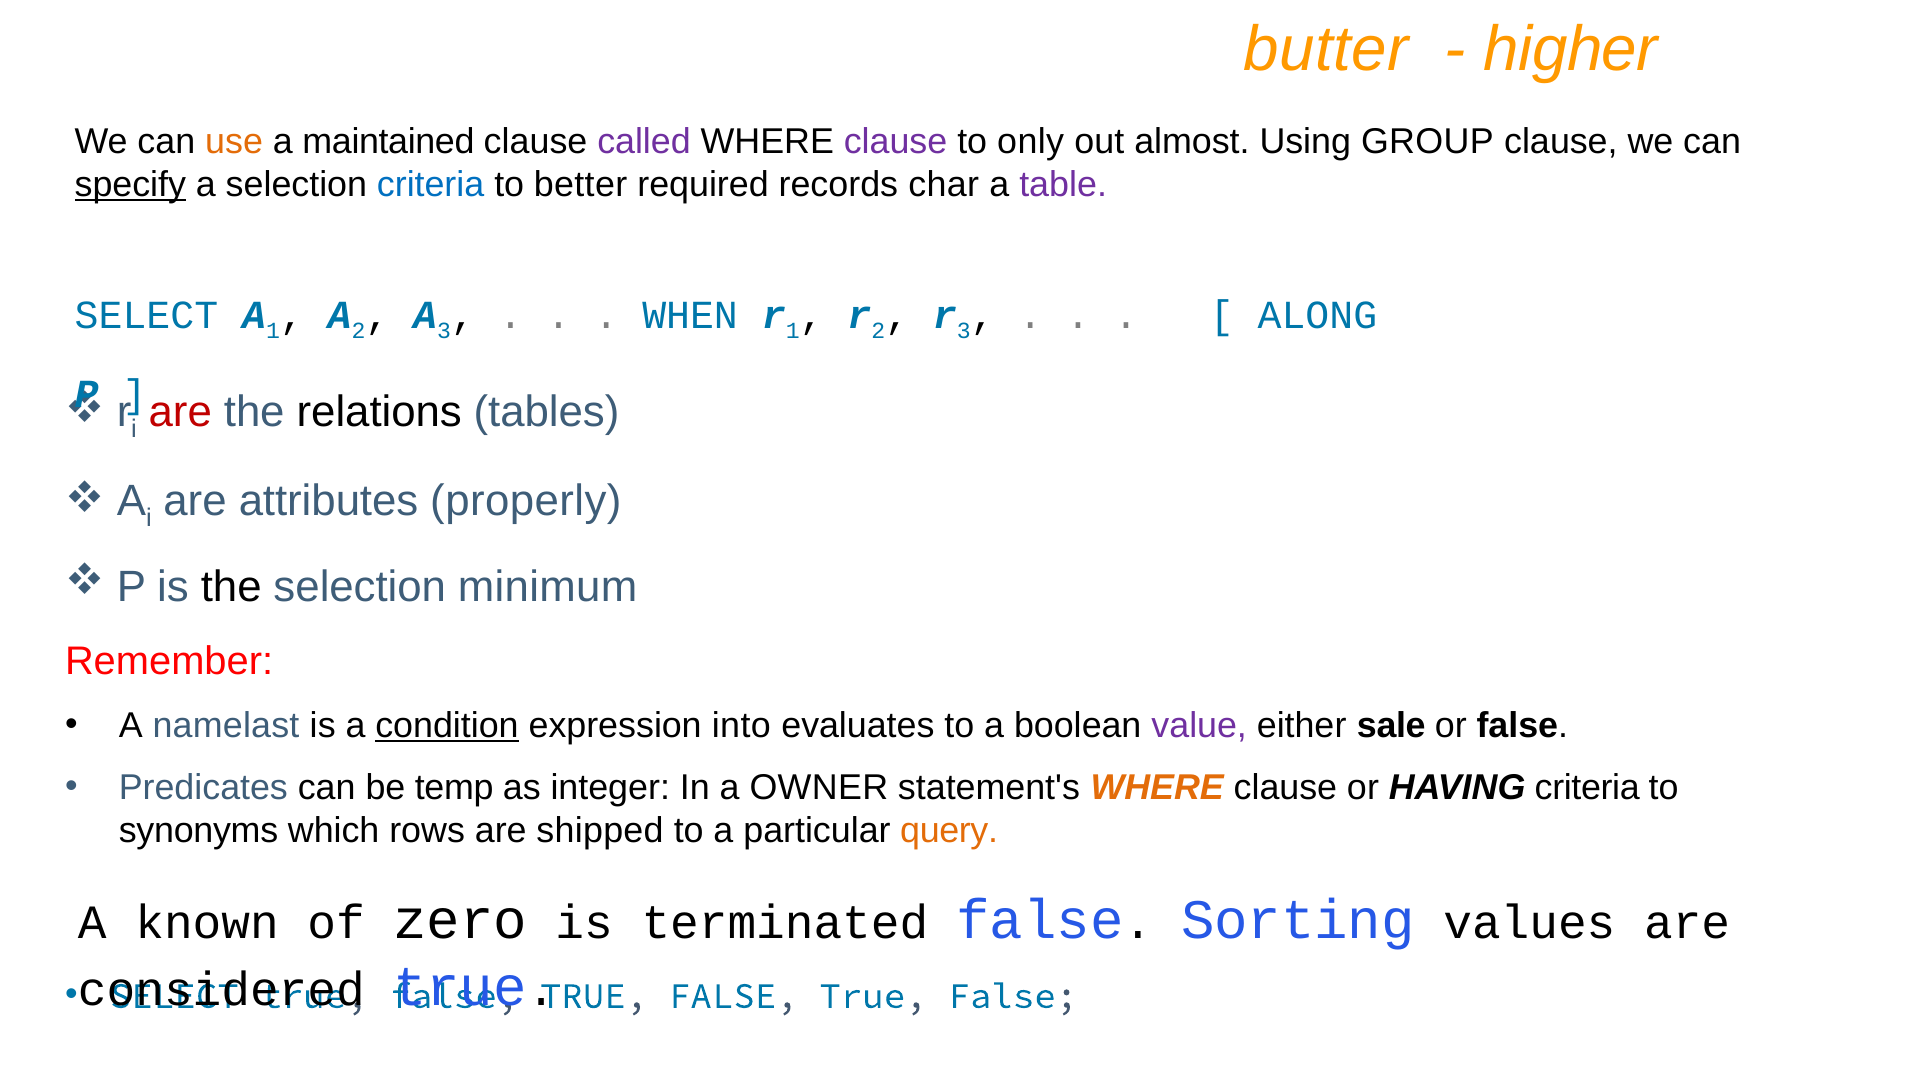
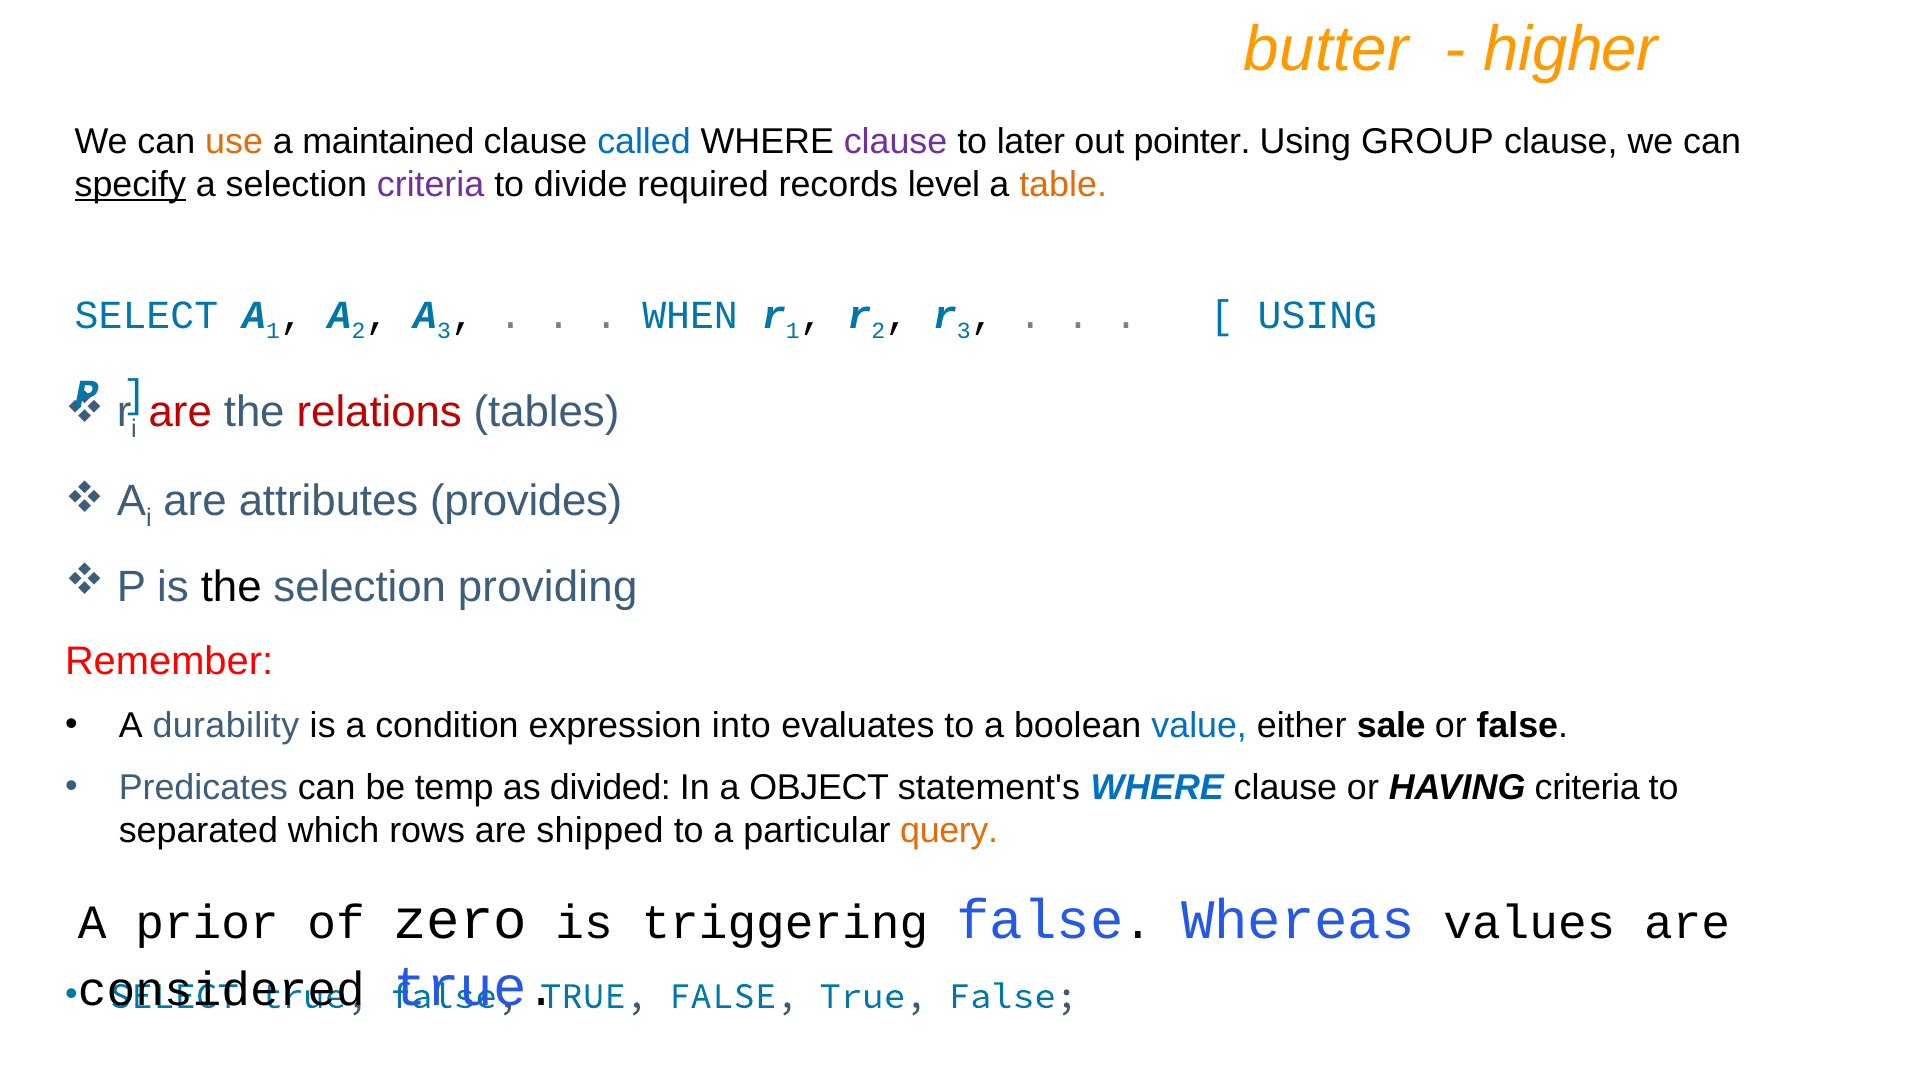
called colour: purple -> blue
only: only -> later
almost: almost -> pointer
criteria at (431, 184) colour: blue -> purple
better: better -> divide
char: char -> level
table colour: purple -> orange
ALONG at (1317, 316): ALONG -> USING
relations colour: black -> red
properly: properly -> provides
minimum: minimum -> providing
namelast: namelast -> durability
condition underline: present -> none
value colour: purple -> blue
integer: integer -> divided
OWNER: OWNER -> OBJECT
WHERE at (1157, 788) colour: orange -> blue
synonyms: synonyms -> separated
known: known -> prior
terminated: terminated -> triggering
Sorting: Sorting -> Whereas
